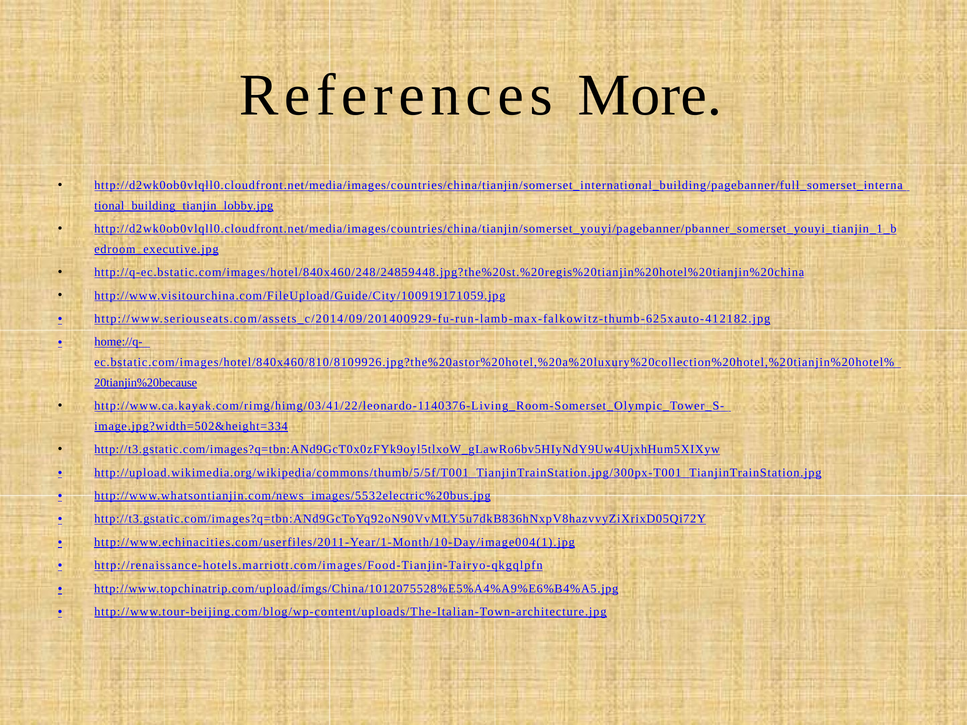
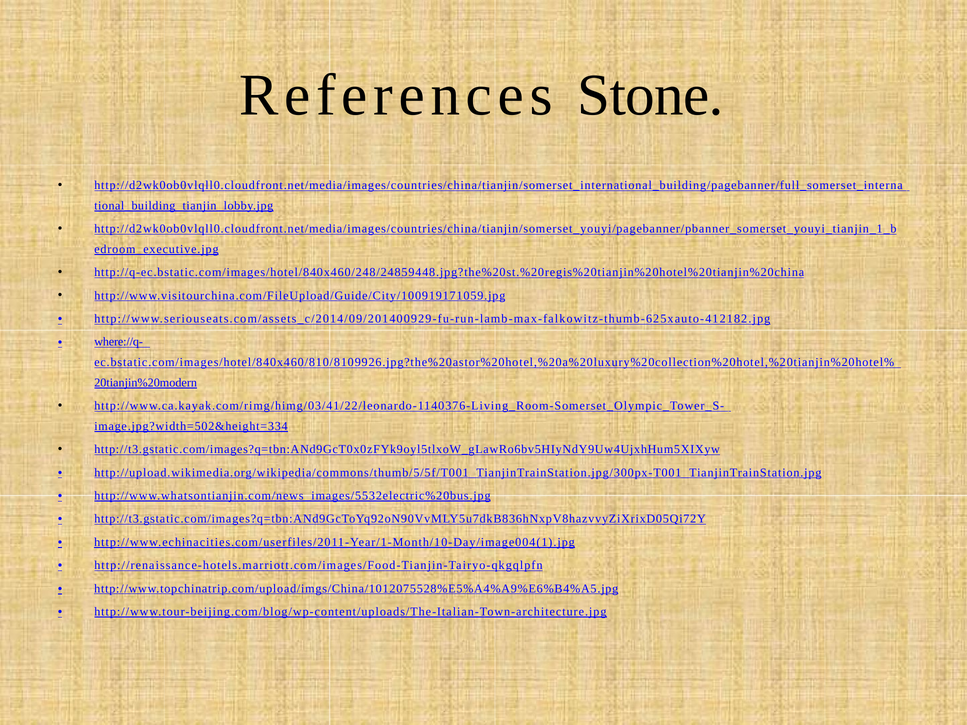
More: More -> Stone
home://q-: home://q- -> where://q-
20tianjin%20because: 20tianjin%20because -> 20tianjin%20modern
